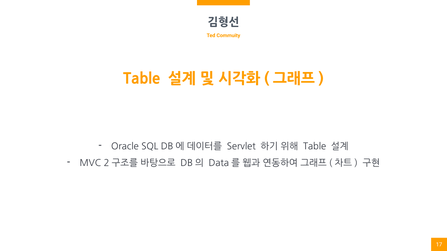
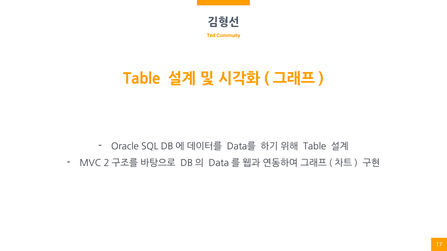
Servlet at (241, 147): Servlet -> Data를
